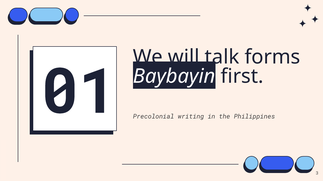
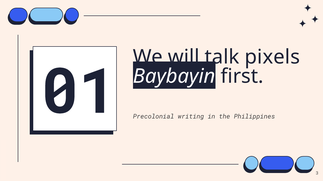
forms: forms -> pixels
